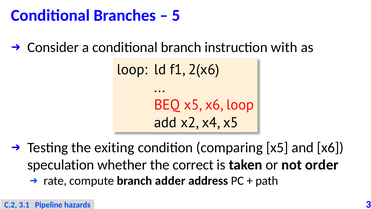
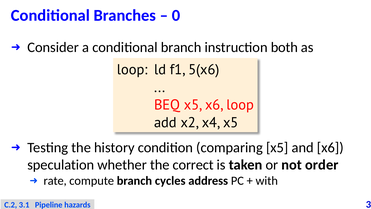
5: 5 -> 0
with: with -> both
2(x6: 2(x6 -> 5(x6
exiting: exiting -> history
adder: adder -> cycles
path: path -> with
